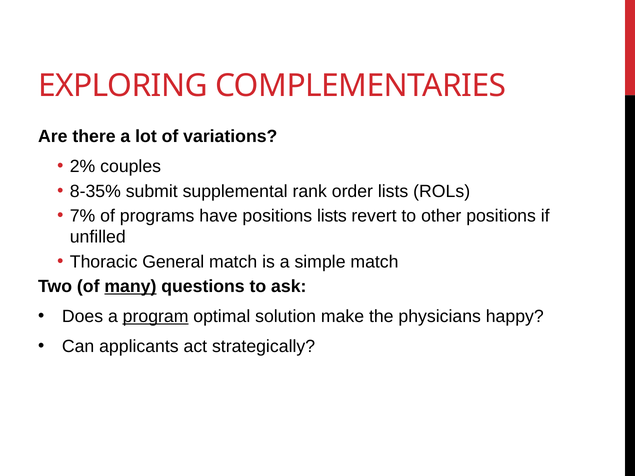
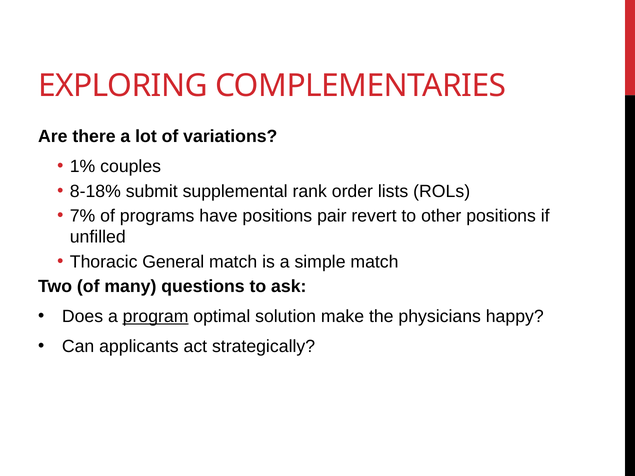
2%: 2% -> 1%
8-35%: 8-35% -> 8-18%
positions lists: lists -> pair
many underline: present -> none
